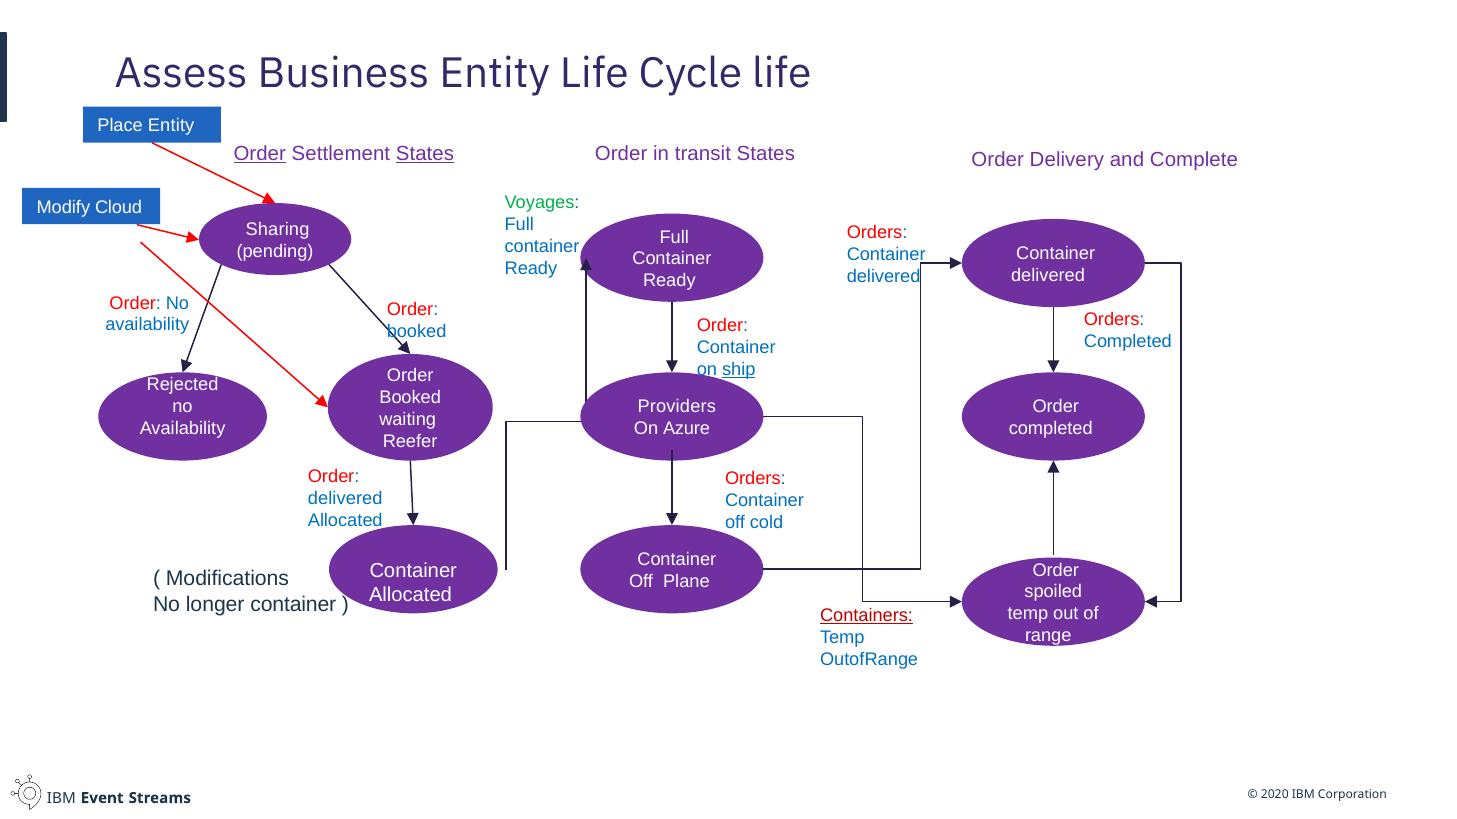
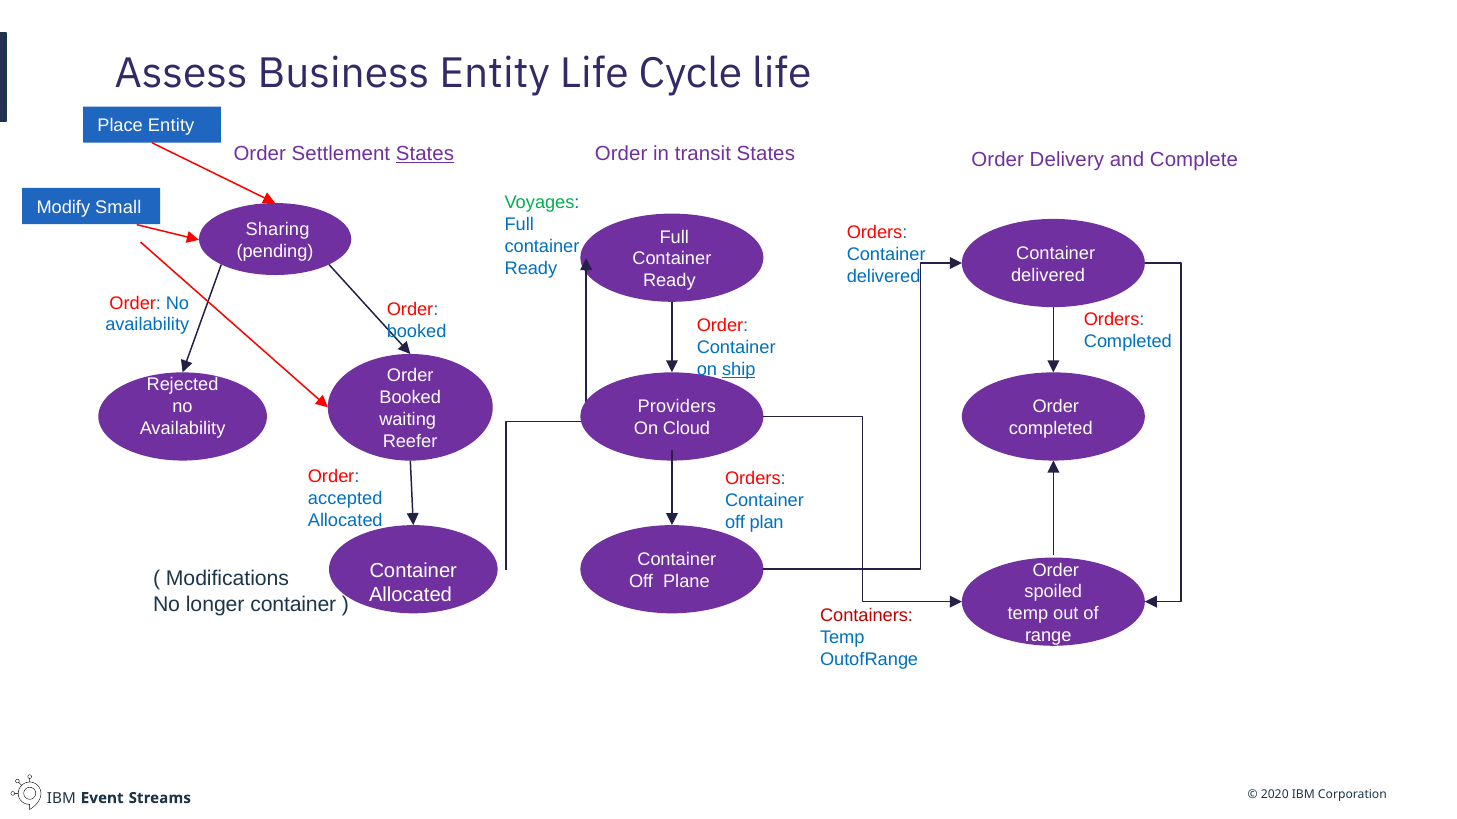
Order at (260, 154) underline: present -> none
Cloud: Cloud -> Small
Azure: Azure -> Cloud
delivered at (345, 499): delivered -> accepted
cold: cold -> plan
Containers underline: present -> none
